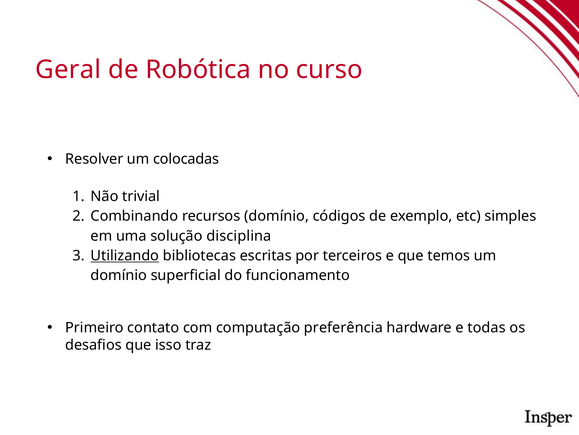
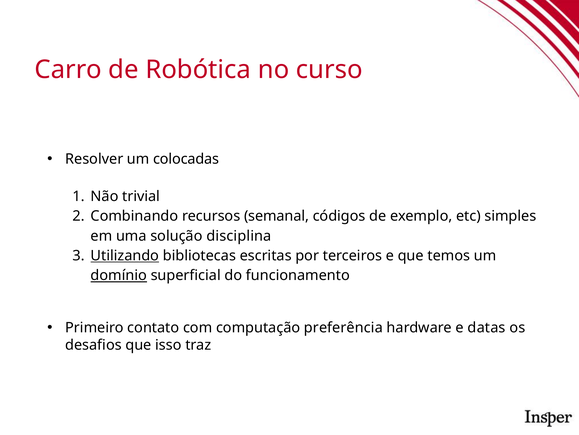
Geral: Geral -> Carro
recursos domínio: domínio -> semanal
domínio at (119, 275) underline: none -> present
todas: todas -> datas
